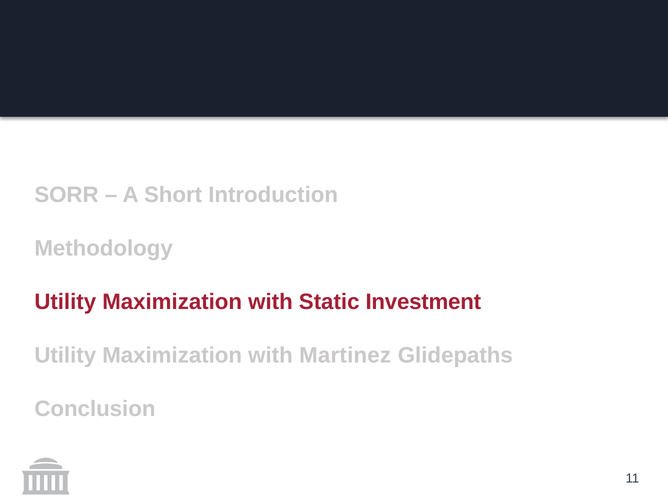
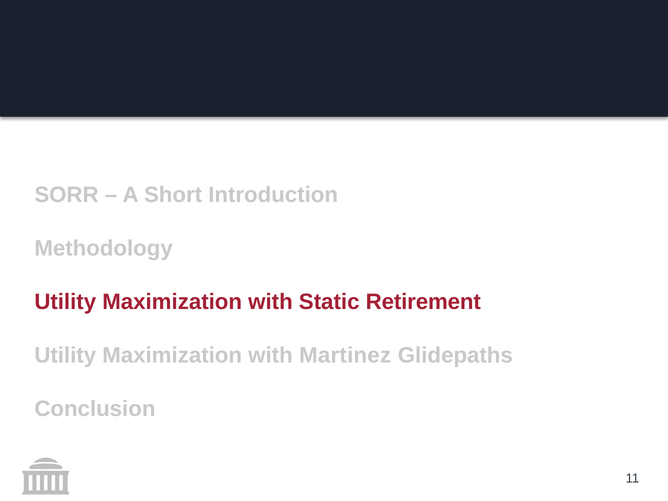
Investment: Investment -> Retirement
